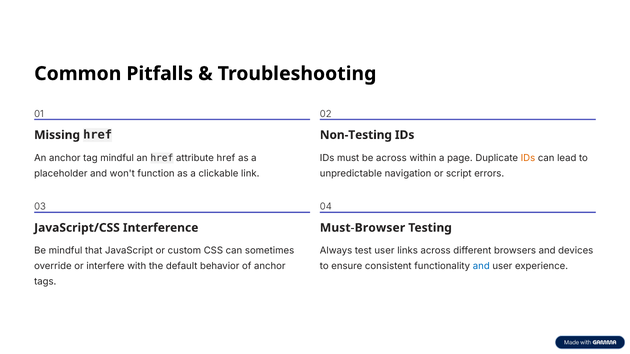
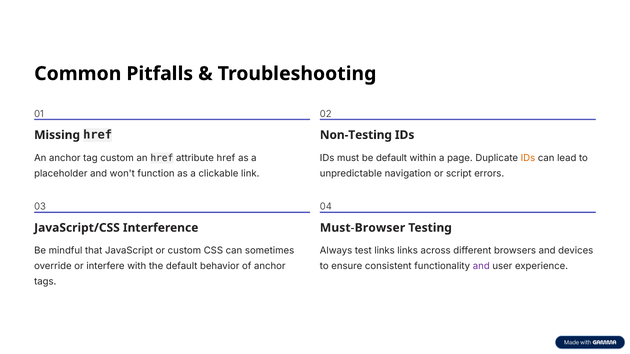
be across: across -> default
tag mindful: mindful -> custom
test user: user -> links
and at (481, 267) colour: blue -> purple
